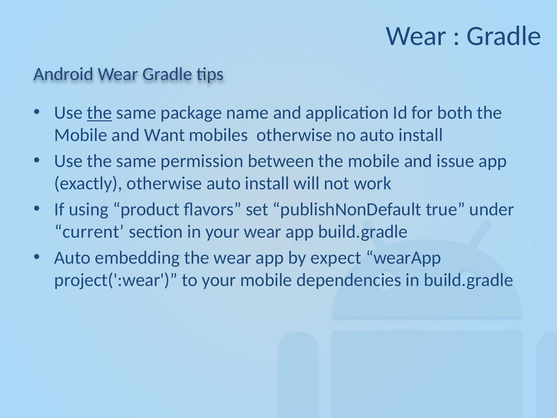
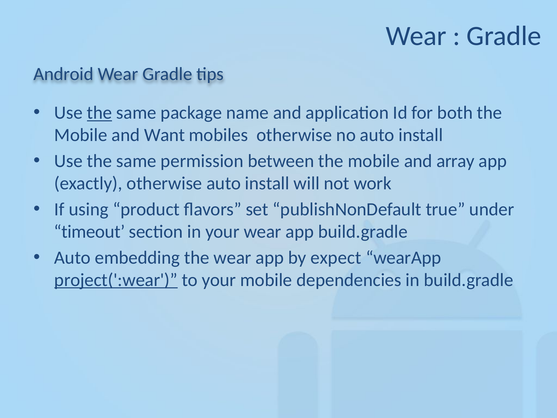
issue: issue -> array
current: current -> timeout
project(':wear underline: none -> present
